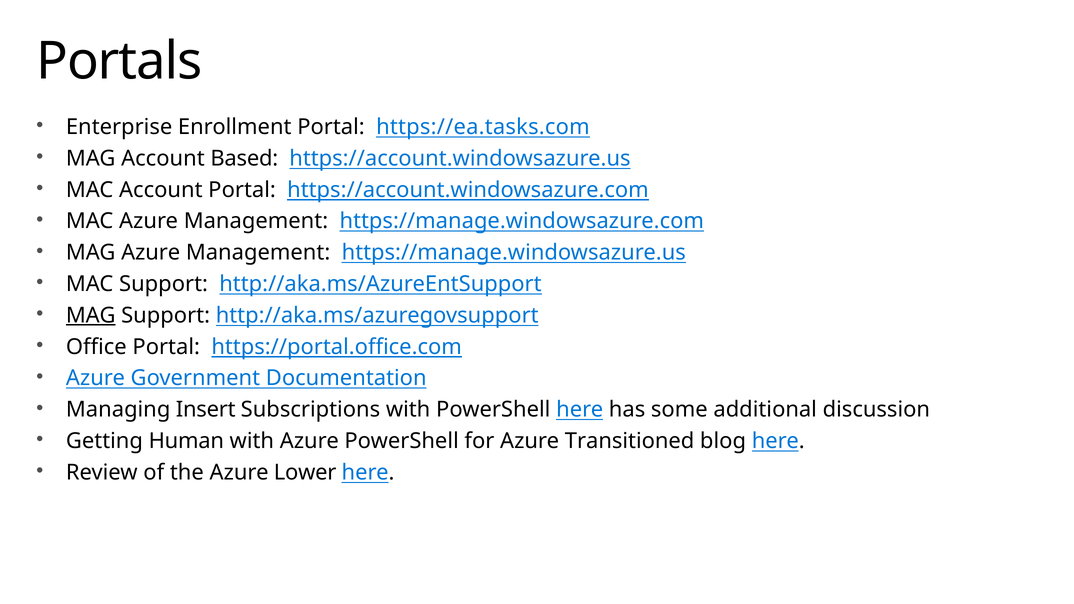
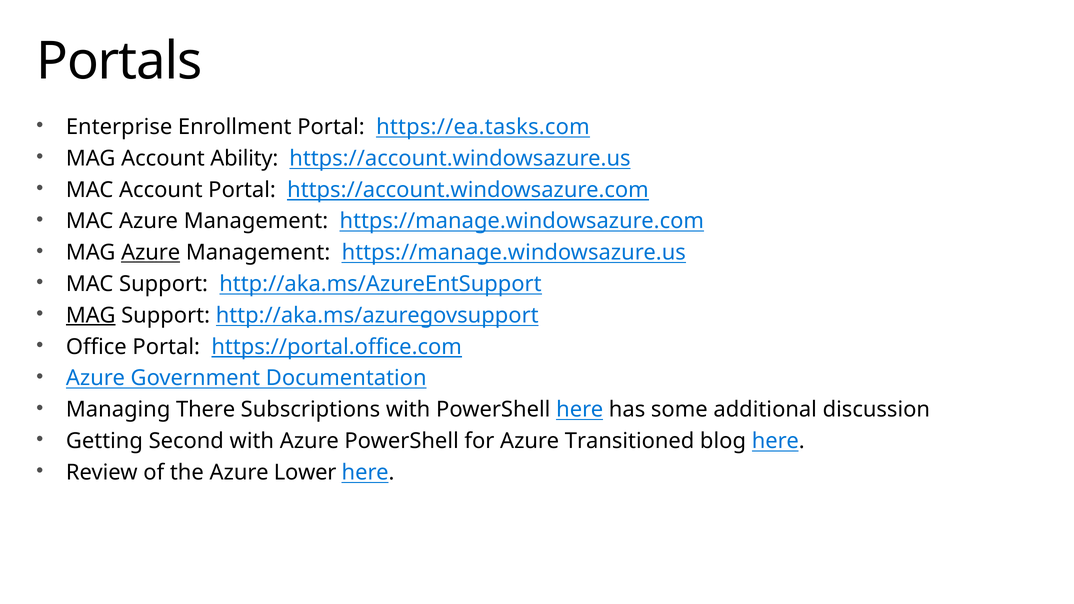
Based: Based -> Ability
Azure at (151, 253) underline: none -> present
Insert: Insert -> There
Human: Human -> Second
